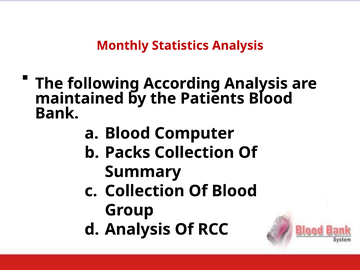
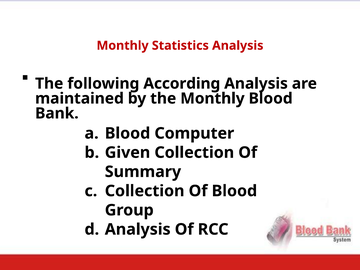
the Patients: Patients -> Monthly
Packs: Packs -> Given
